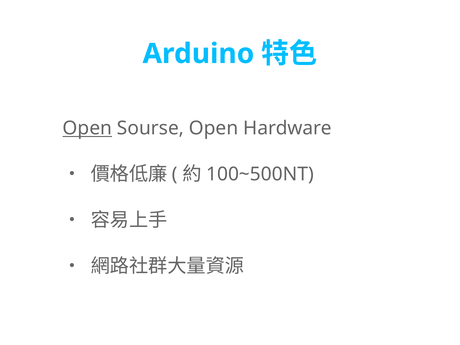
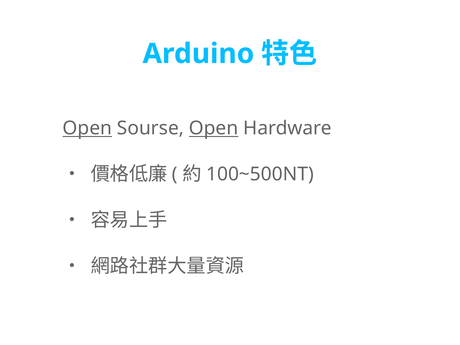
Open at (214, 128) underline: none -> present
